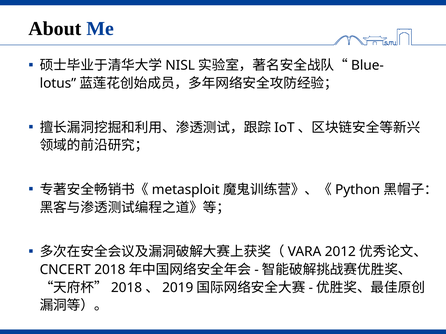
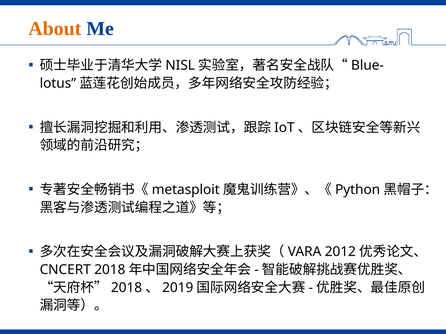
About colour: black -> orange
